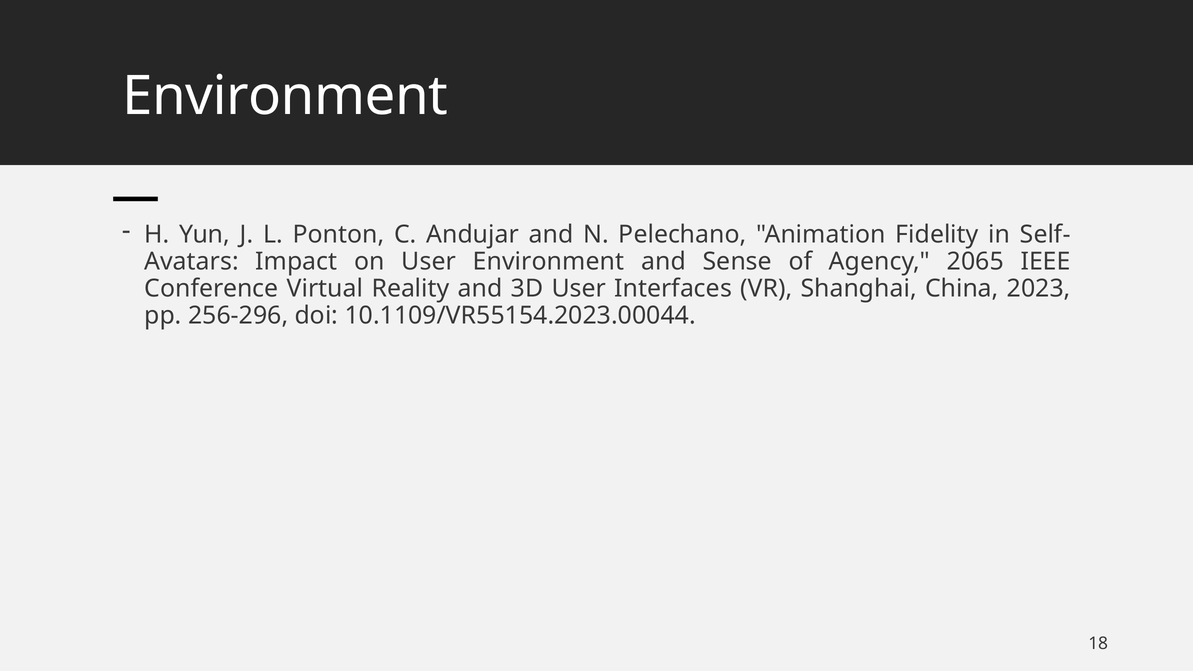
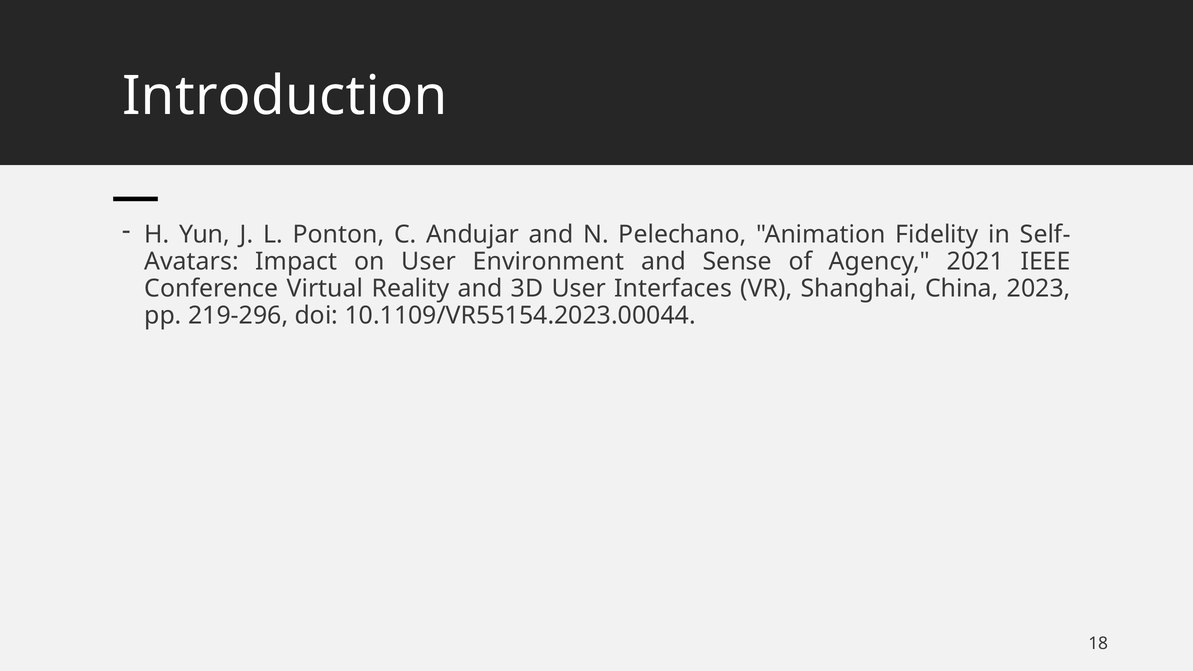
Environment at (285, 96): Environment -> Introduction
2065: 2065 -> 2021
256-296: 256-296 -> 219-296
